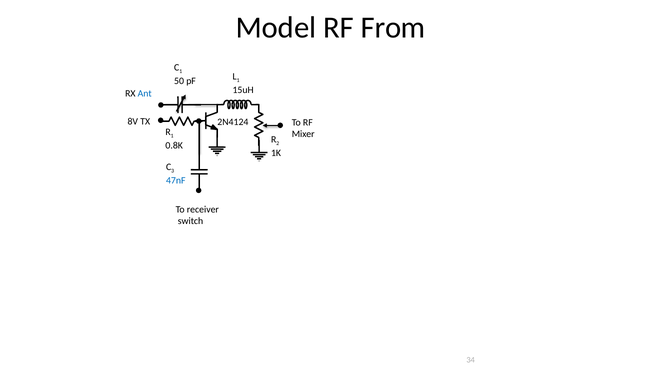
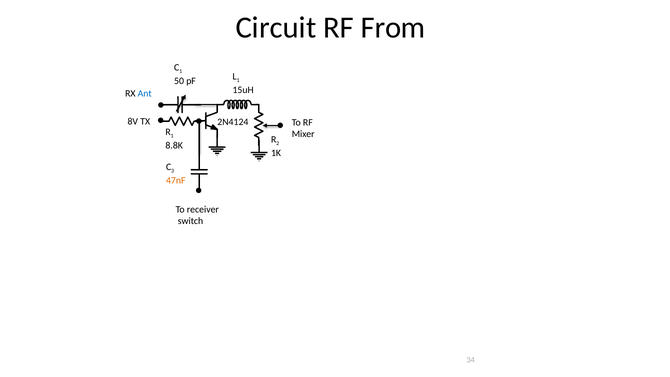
Model: Model -> Circuit
0.8K: 0.8K -> 8.8K
47nF colour: blue -> orange
